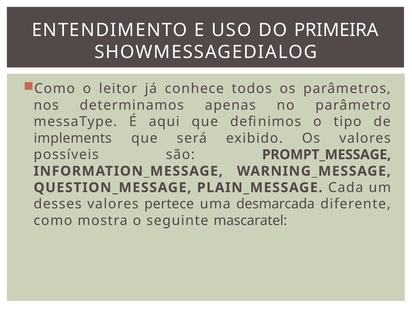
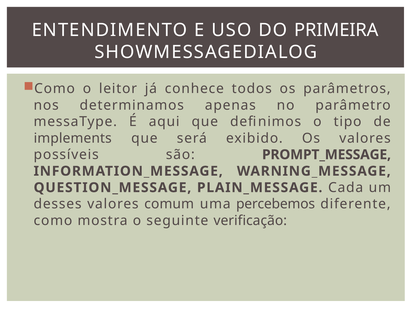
pertece: pertece -> comum
desmarcada: desmarcada -> percebemos
mascaratel: mascaratel -> verificação
